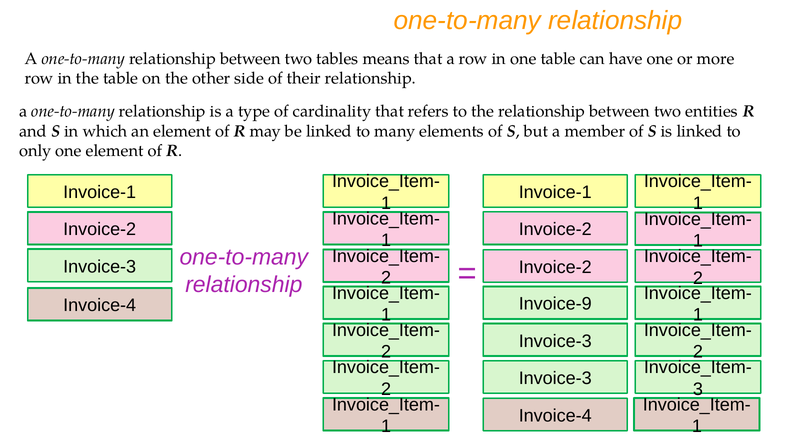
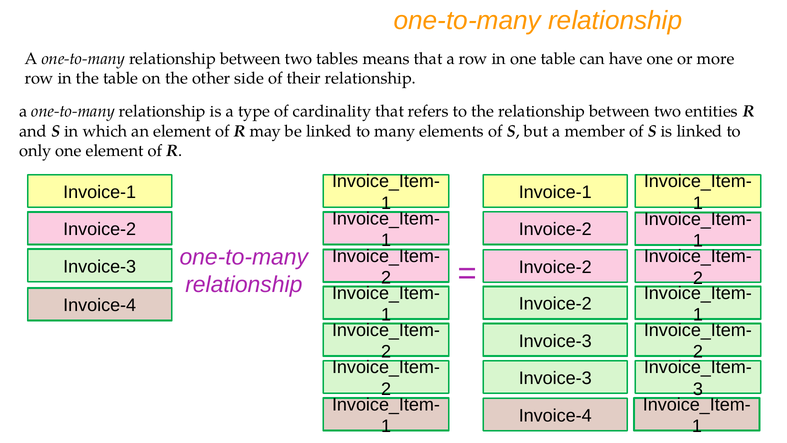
Invoice-9 at (555, 304): Invoice-9 -> Invoice-2
